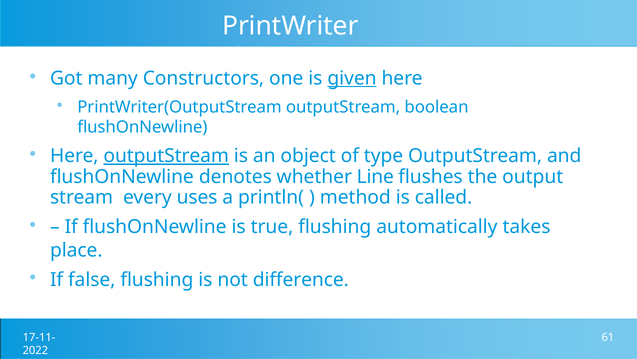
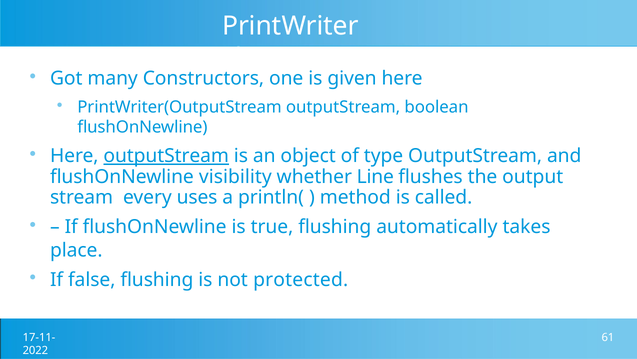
given underline: present -> none
denotes: denotes -> visibility
difference: difference -> protected
